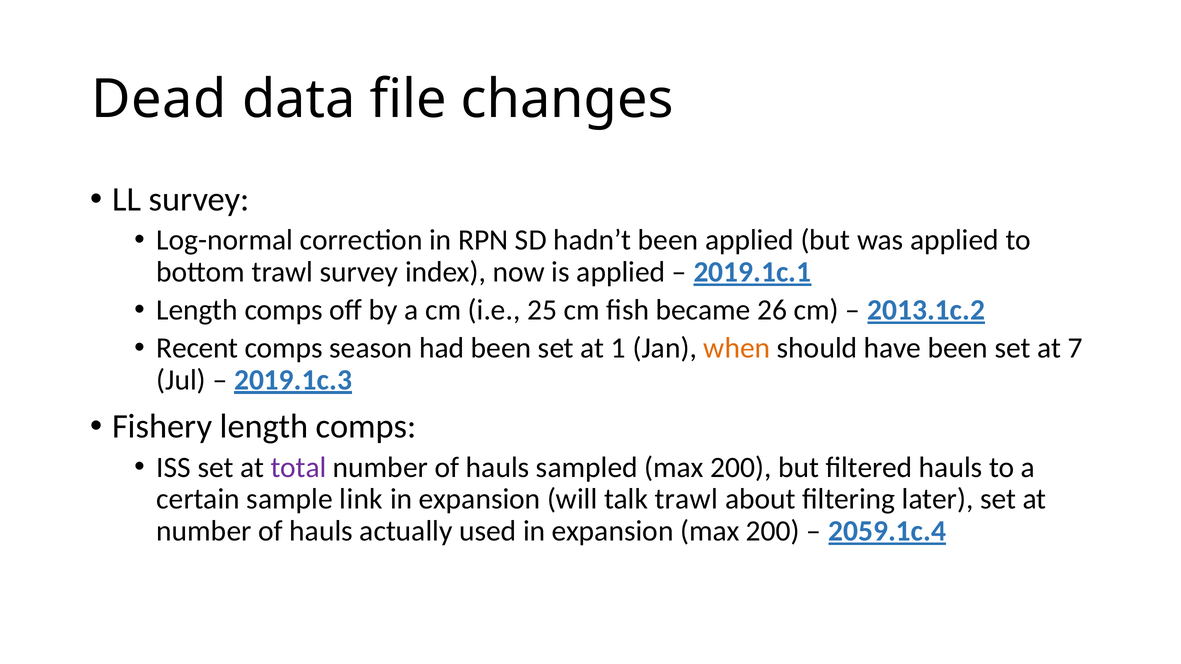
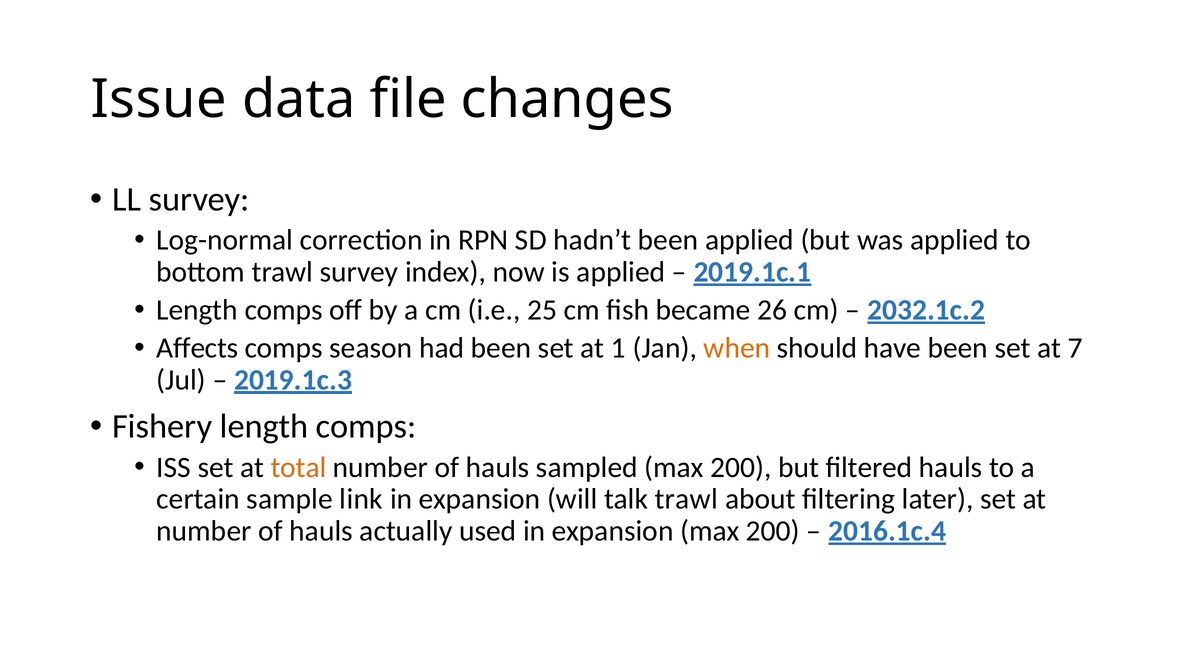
Dead: Dead -> Issue
2013.1c.2: 2013.1c.2 -> 2032.1c.2
Recent: Recent -> Affects
total colour: purple -> orange
2059.1c.4: 2059.1c.4 -> 2016.1c.4
